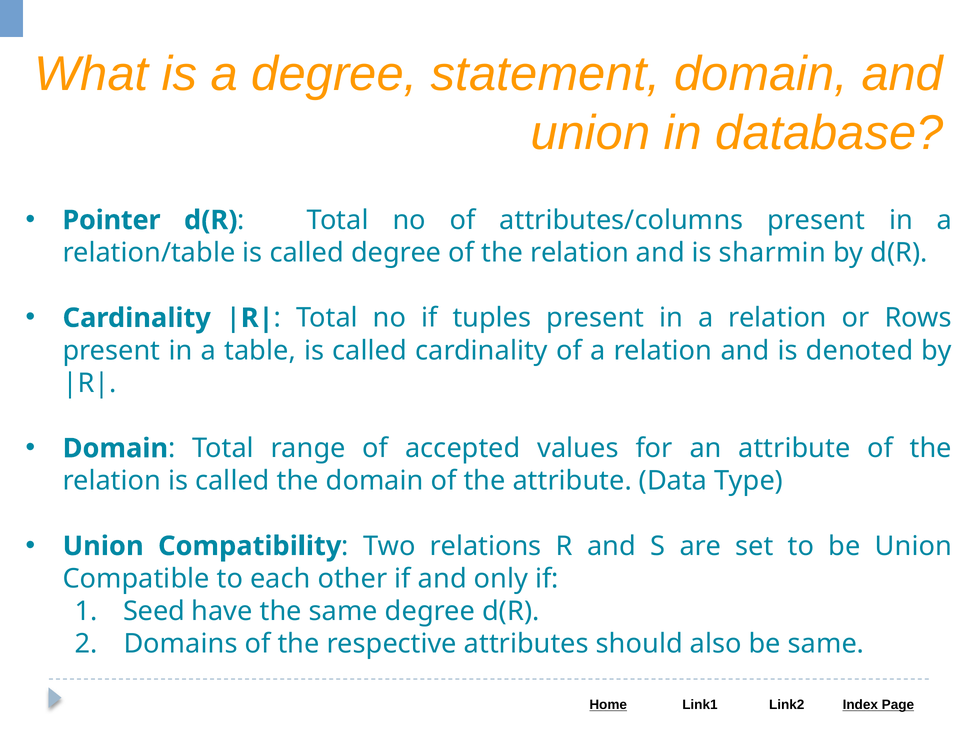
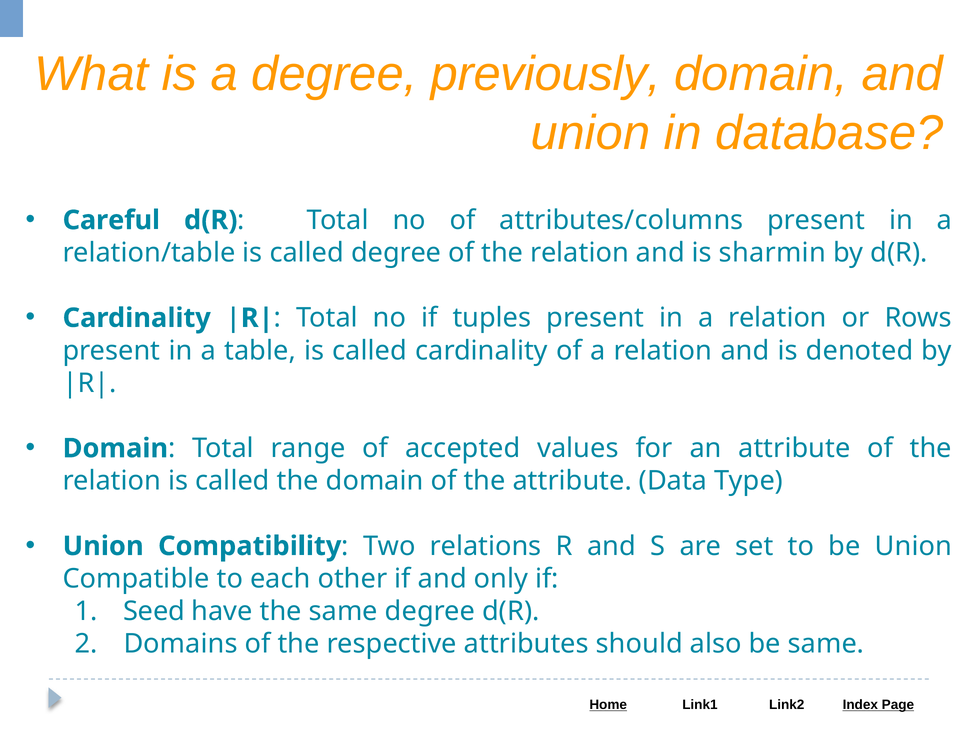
statement: statement -> previously
Pointer: Pointer -> Careful
